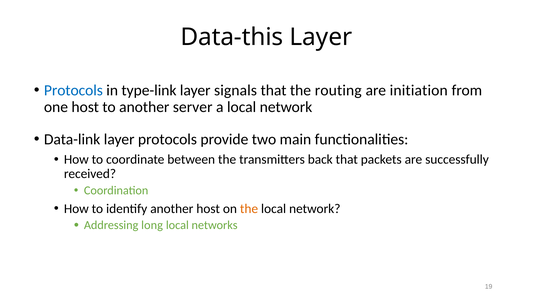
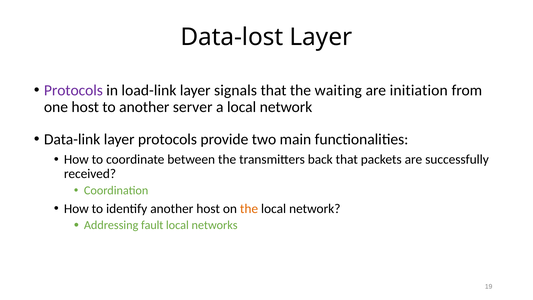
Data-this: Data-this -> Data-lost
Protocols at (73, 90) colour: blue -> purple
type-link: type-link -> load-link
routing: routing -> waiting
long: long -> fault
